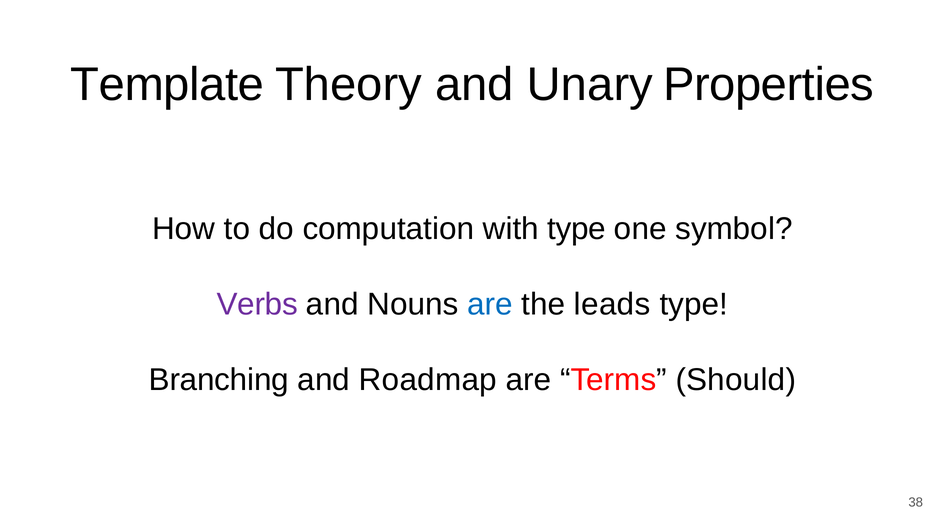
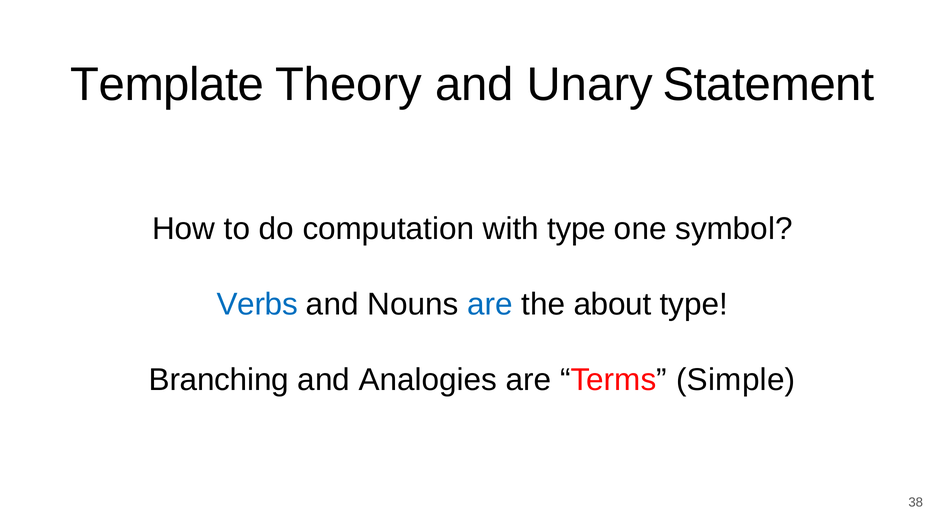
Properties: Properties -> Statement
Verbs colour: purple -> blue
leads: leads -> about
Roadmap: Roadmap -> Analogies
Should: Should -> Simple
